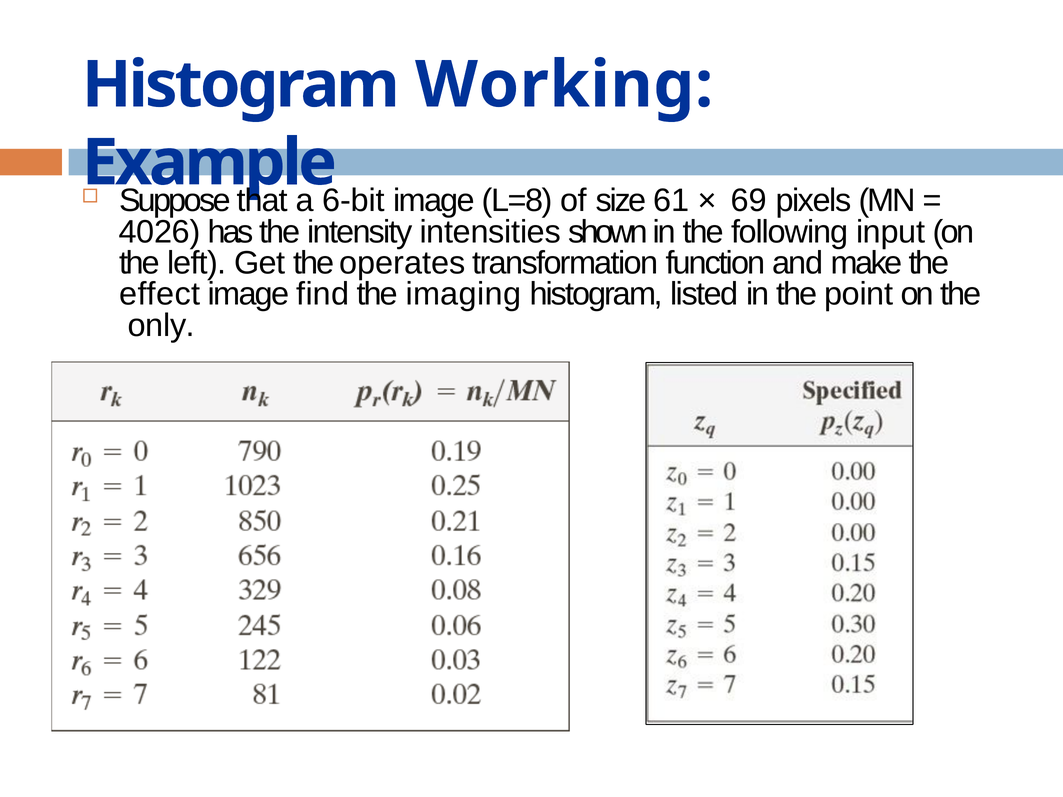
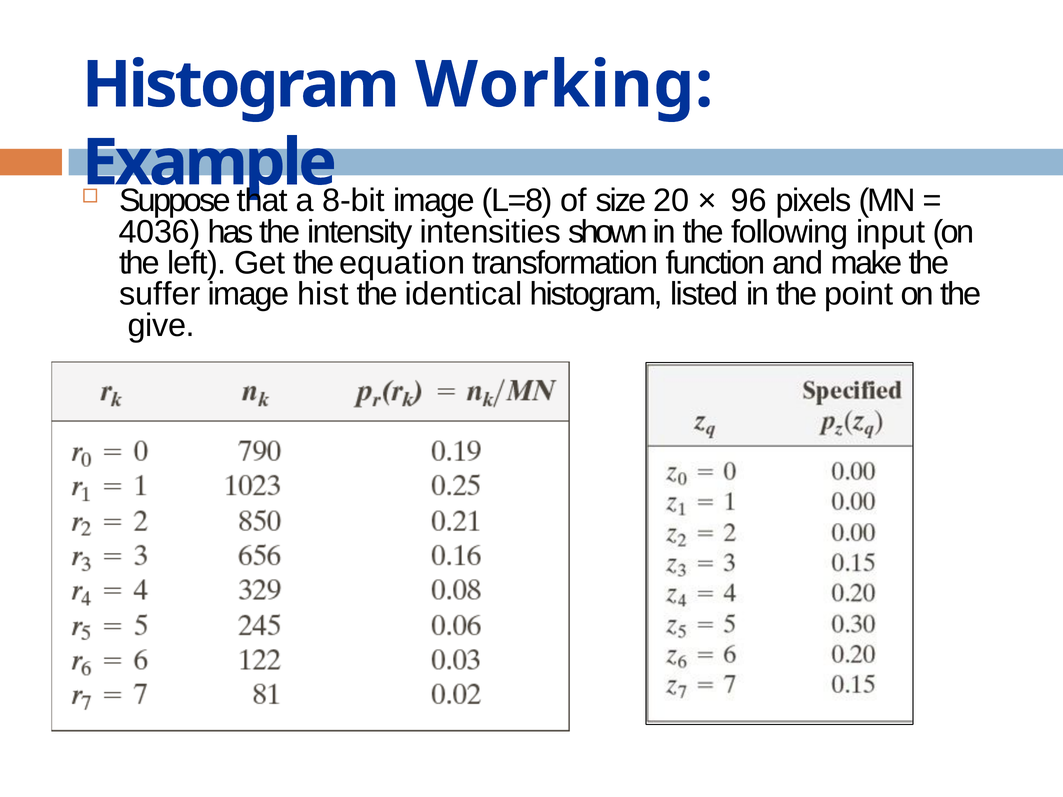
6-bit: 6-bit -> 8-bit
61: 61 -> 20
69: 69 -> 96
4026: 4026 -> 4036
operates: operates -> equation
effect: effect -> suffer
find: find -> hist
imaging: imaging -> identical
only: only -> give
